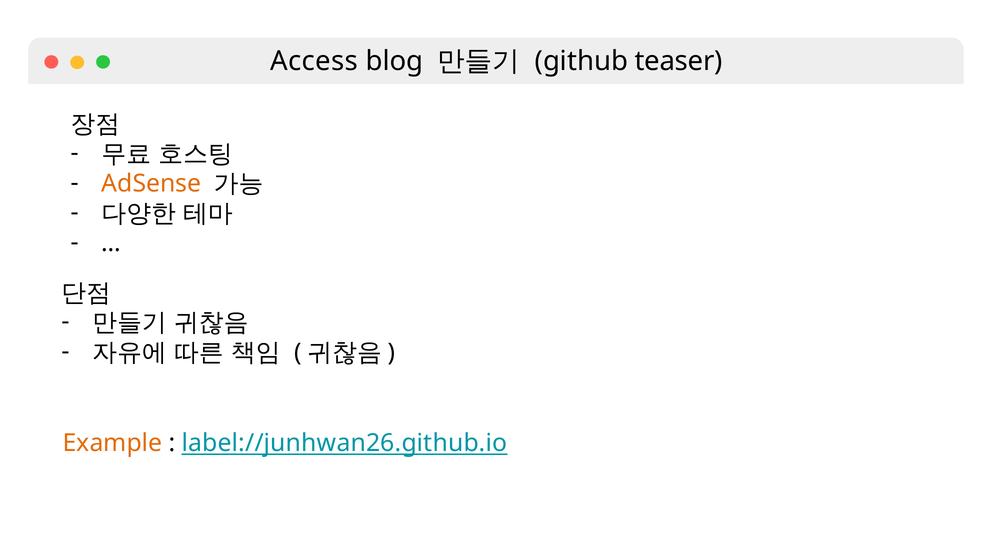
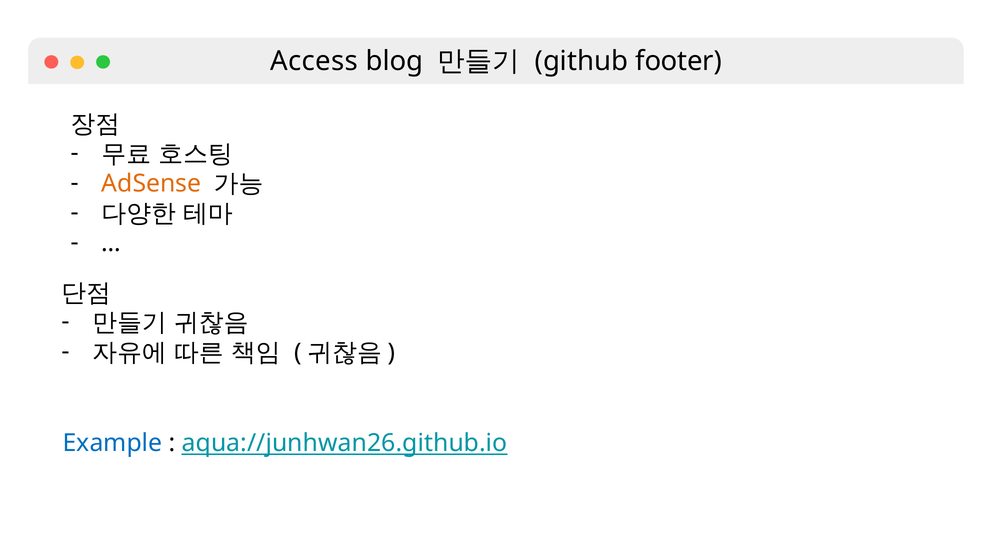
teaser: teaser -> footer
Example colour: orange -> blue
label://junhwan26.github.io: label://junhwan26.github.io -> aqua://junhwan26.github.io
